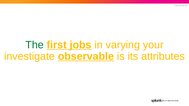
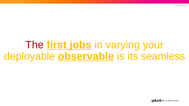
The colour: green -> red
investigate: investigate -> deployable
attributes: attributes -> seamless
